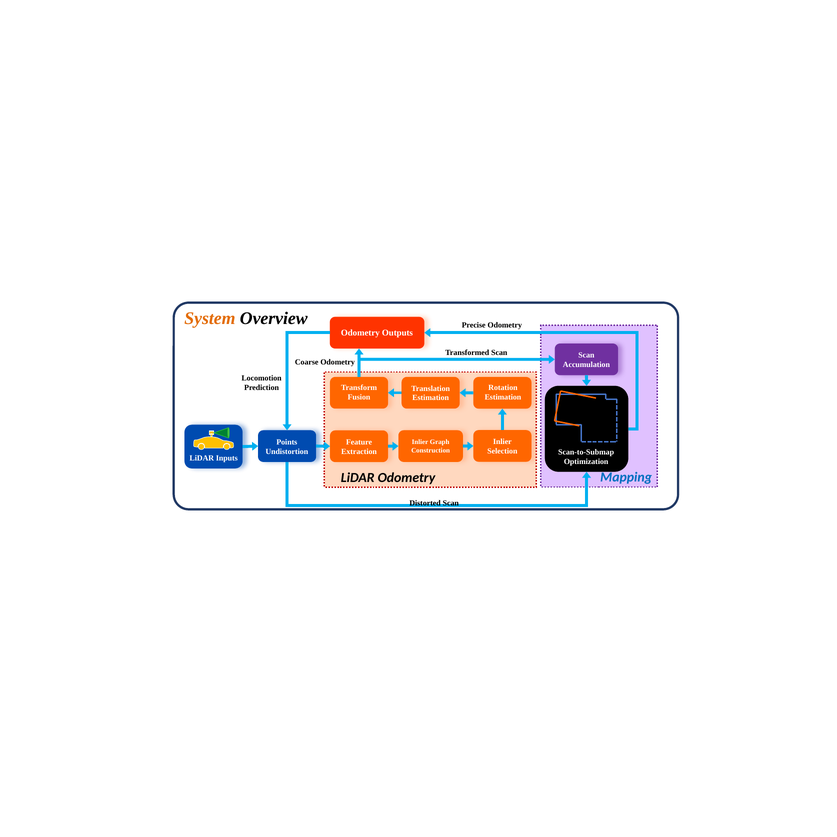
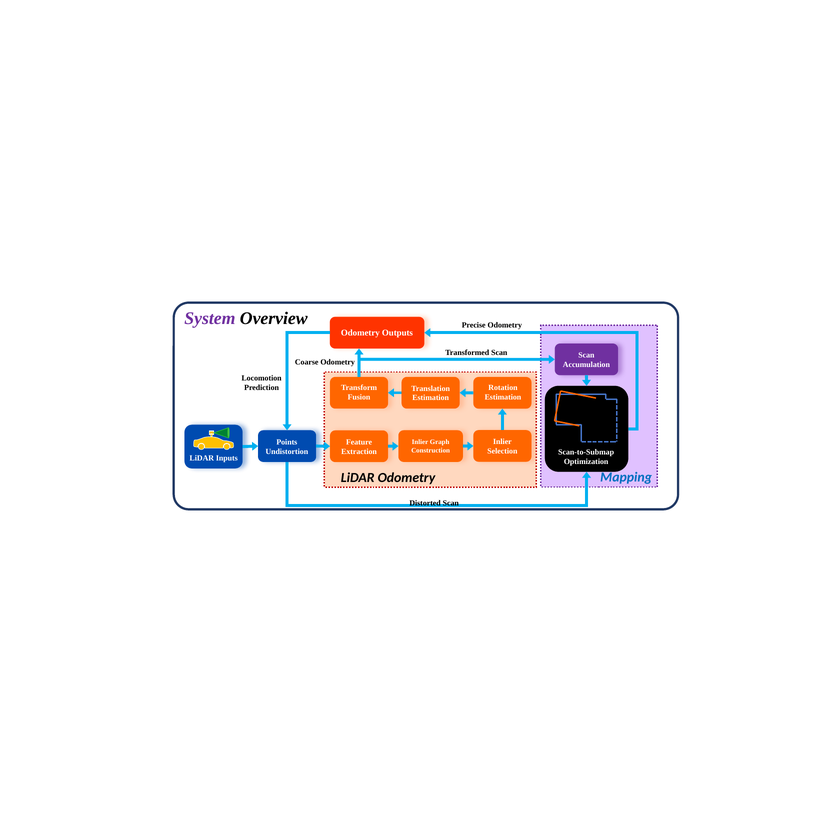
System colour: orange -> purple
